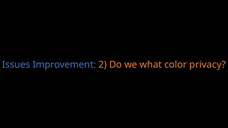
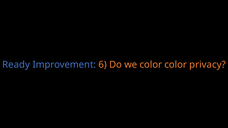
Issues: Issues -> Ready
2: 2 -> 6
we what: what -> color
